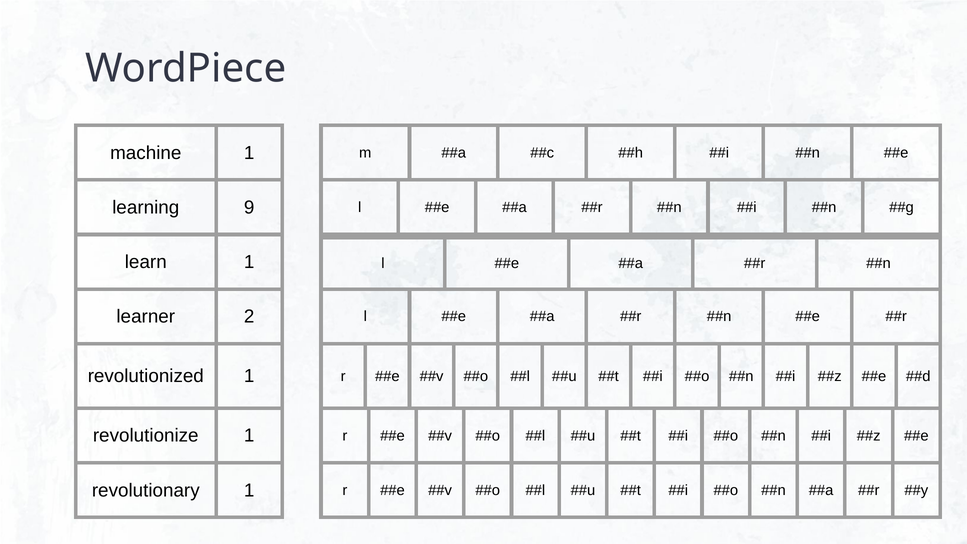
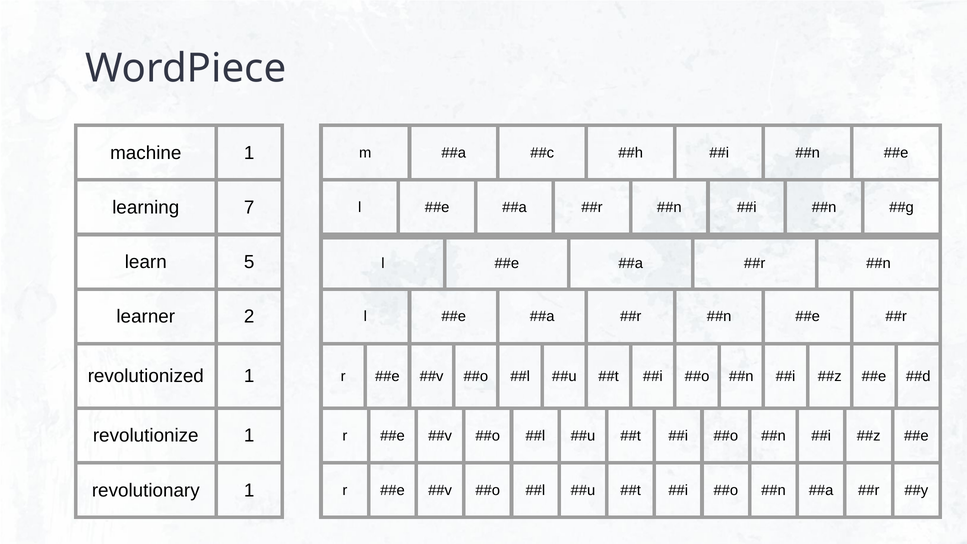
9: 9 -> 7
learn 1: 1 -> 5
